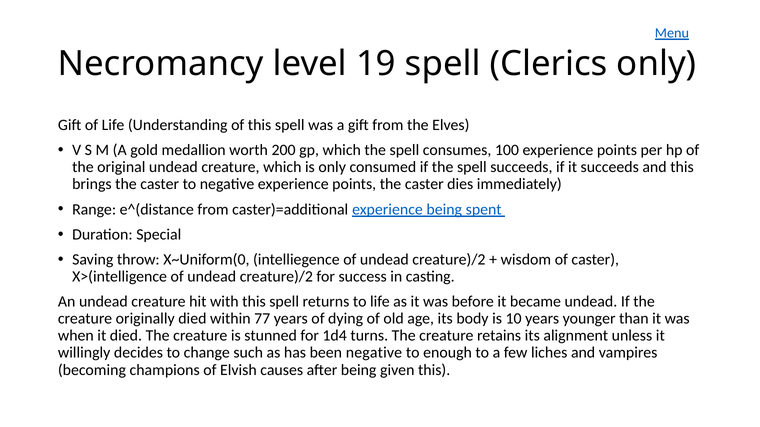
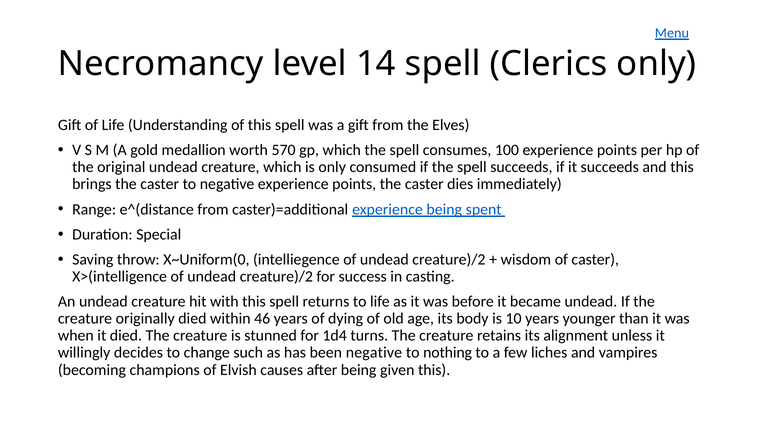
19: 19 -> 14
200: 200 -> 570
77: 77 -> 46
enough: enough -> nothing
